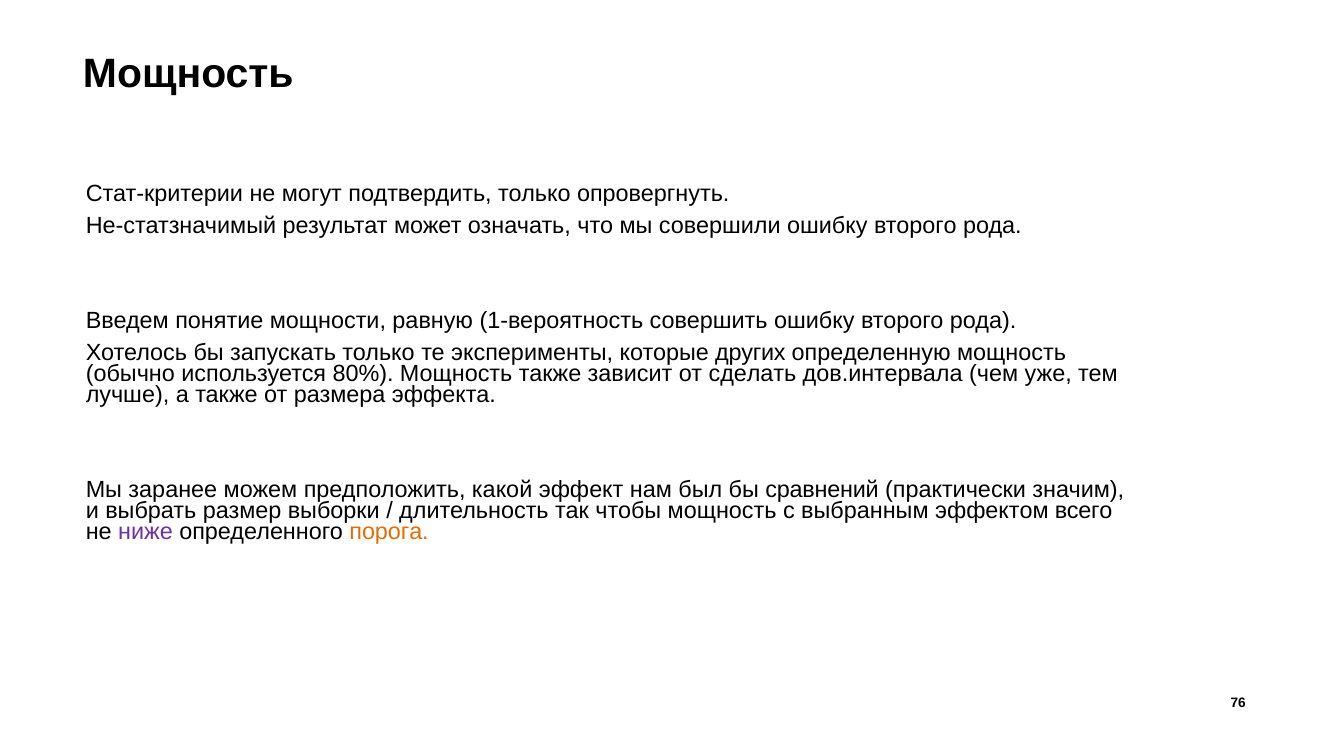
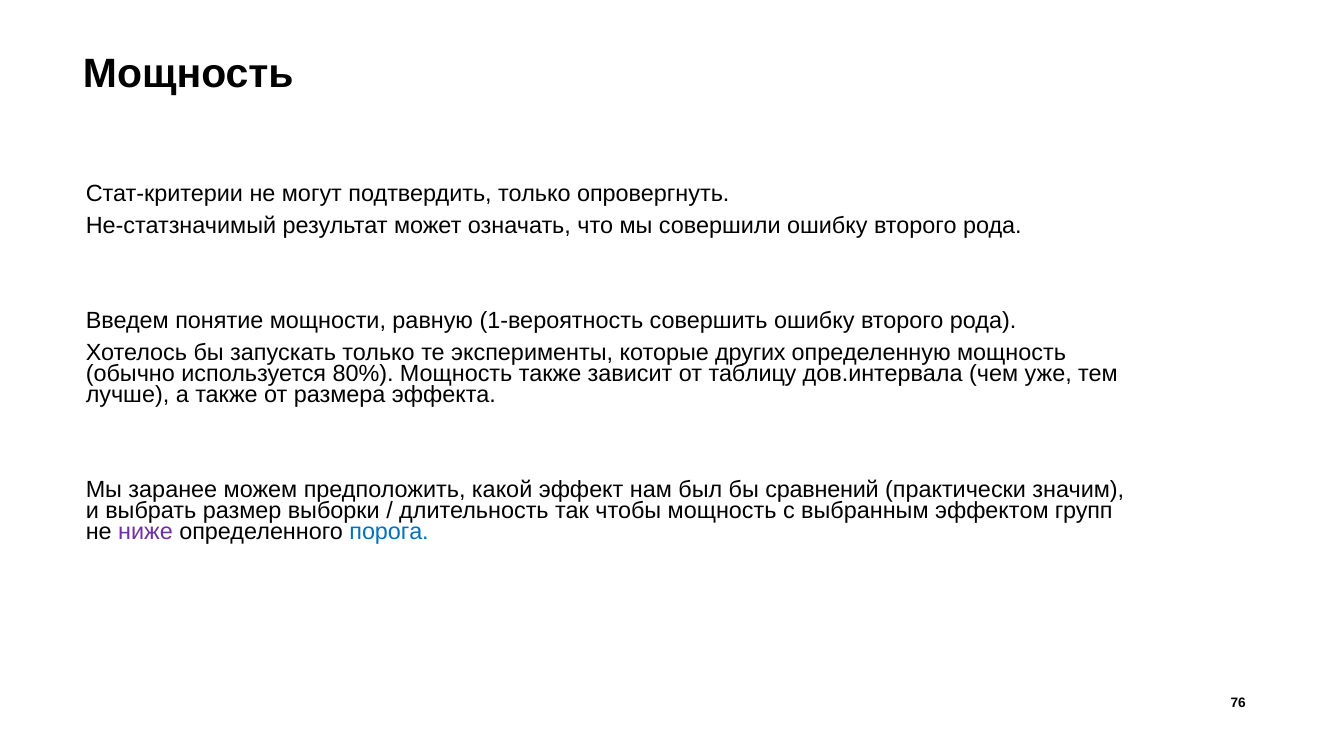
сделать: сделать -> таблицу
всего: всего -> групп
порога colour: orange -> blue
